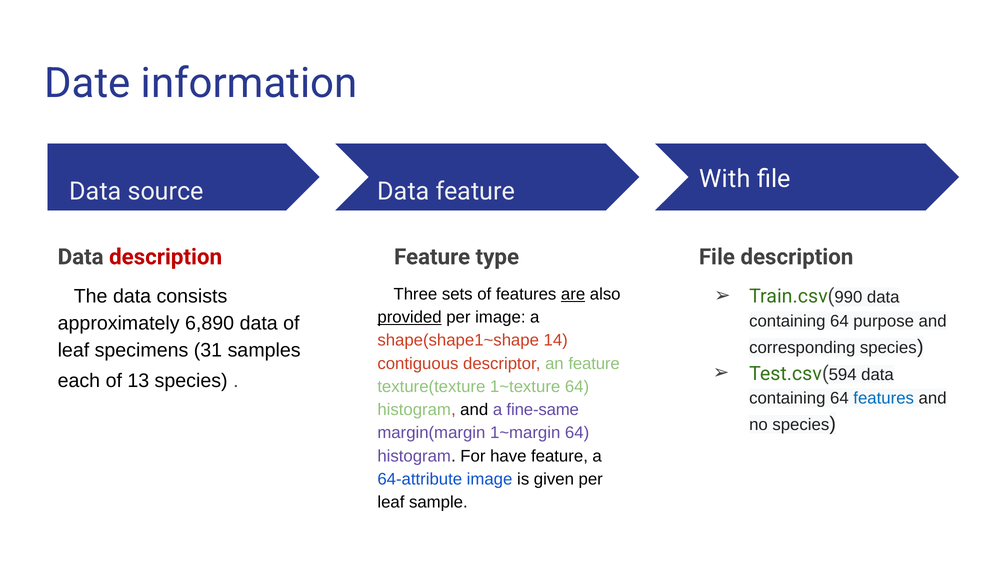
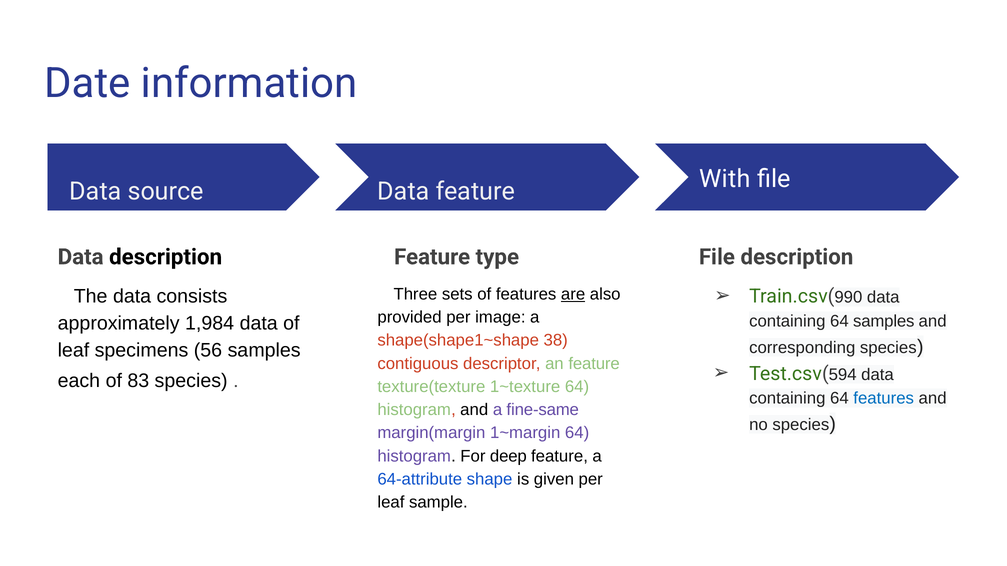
description at (166, 257) colour: red -> black
provided underline: present -> none
64 purpose: purpose -> samples
6,890: 6,890 -> 1,984
14: 14 -> 38
31: 31 -> 56
13: 13 -> 83
have: have -> deep
64-attribute image: image -> shape
